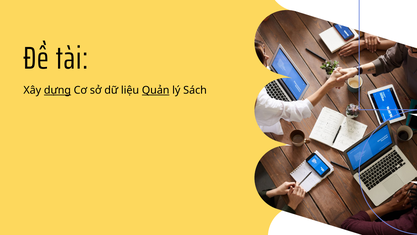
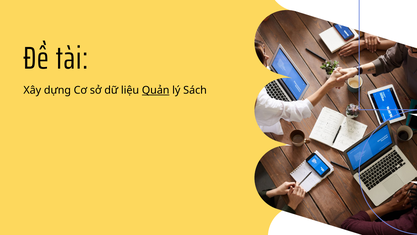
dựng underline: present -> none
